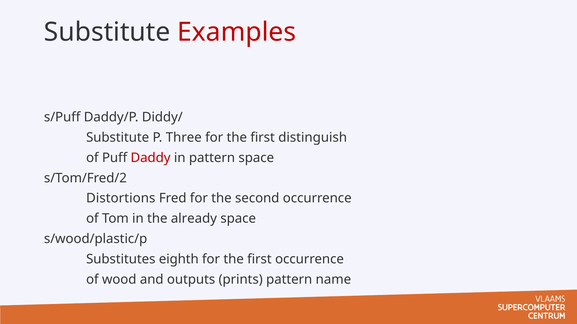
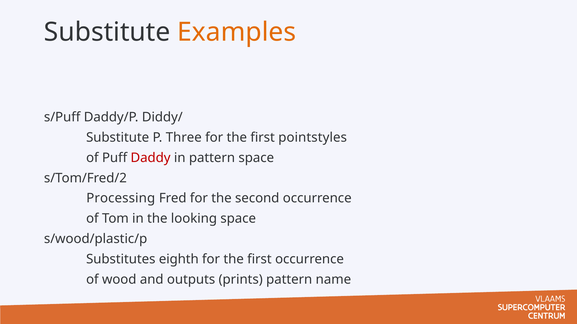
Examples colour: red -> orange
distinguish: distinguish -> pointstyles
Distortions: Distortions -> Processing
already: already -> looking
